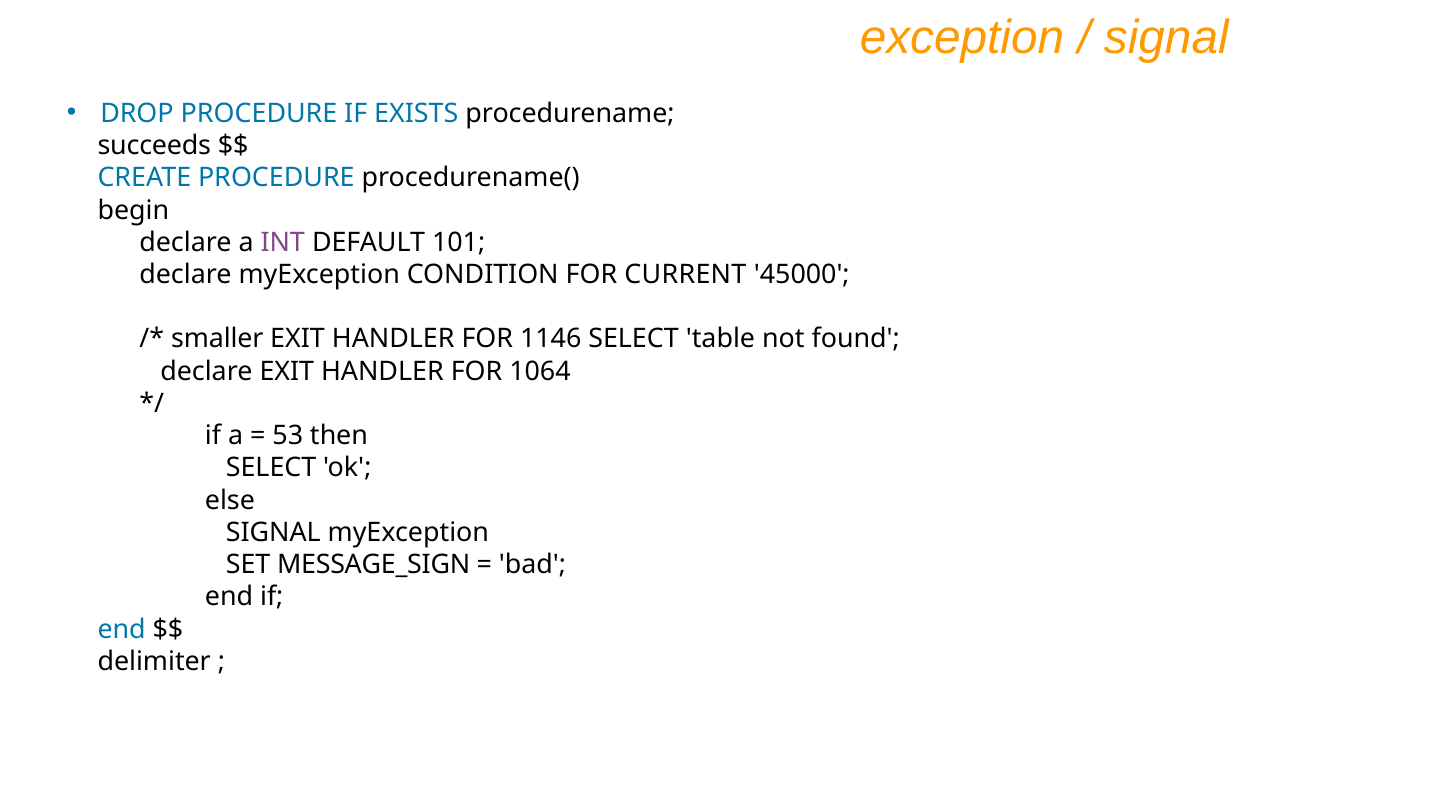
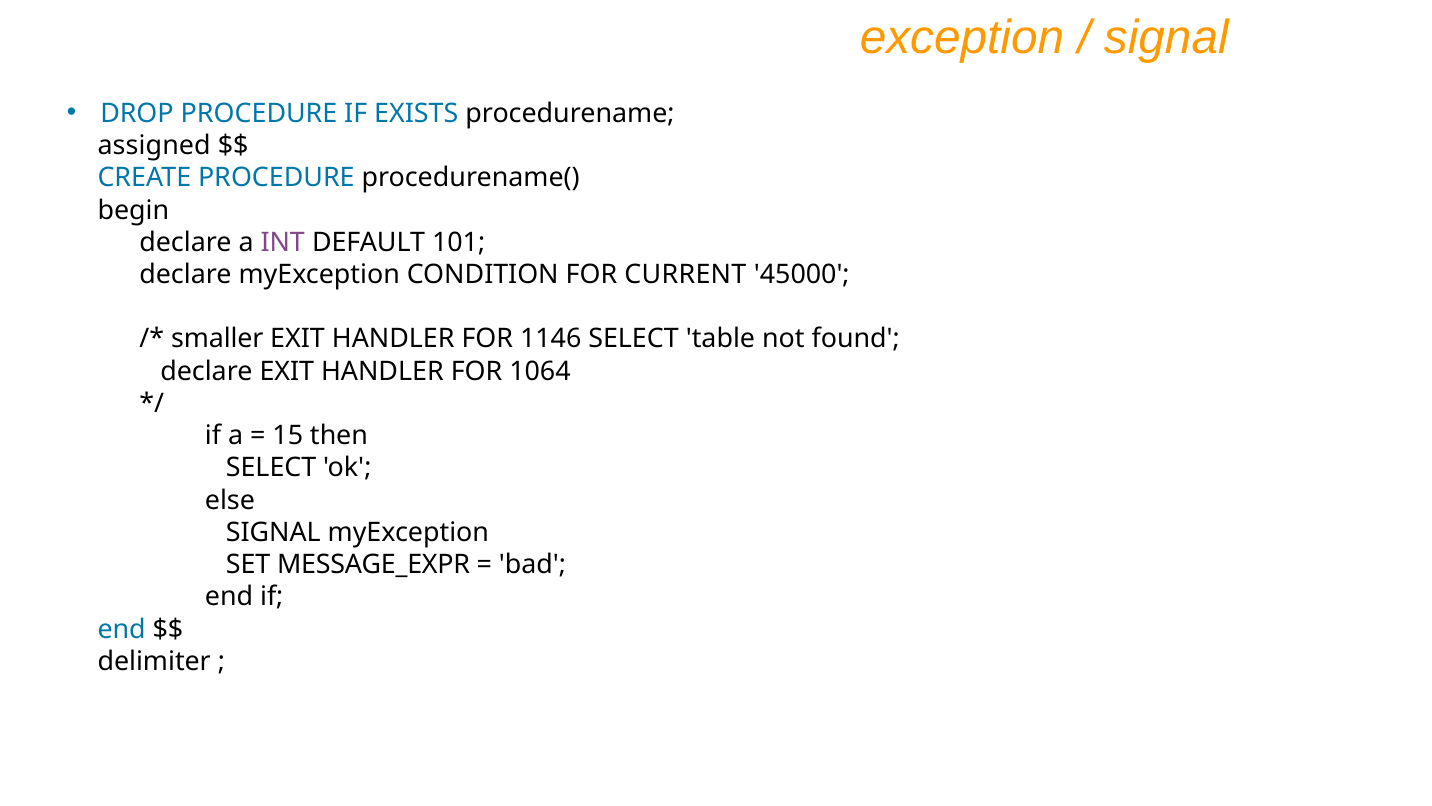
succeeds: succeeds -> assigned
53: 53 -> 15
MESSAGE_SIGN: MESSAGE_SIGN -> MESSAGE_EXPR
